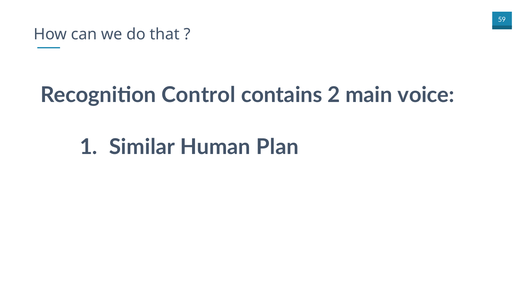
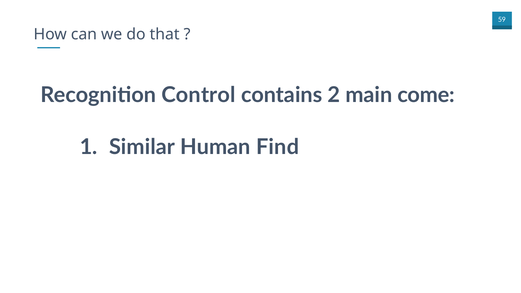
voice: voice -> come
Plan: Plan -> Find
